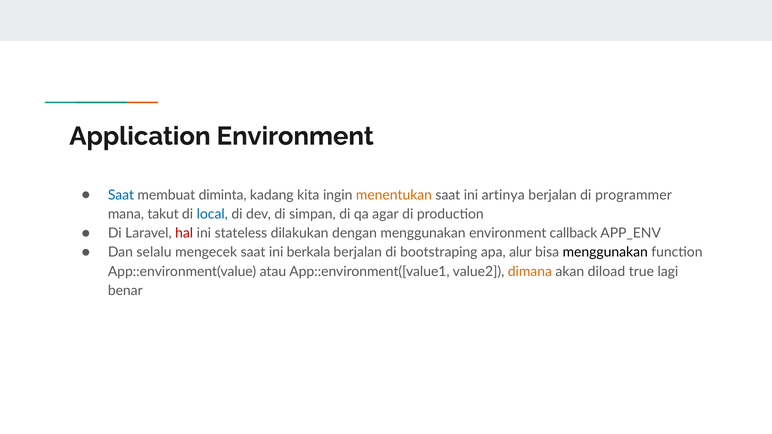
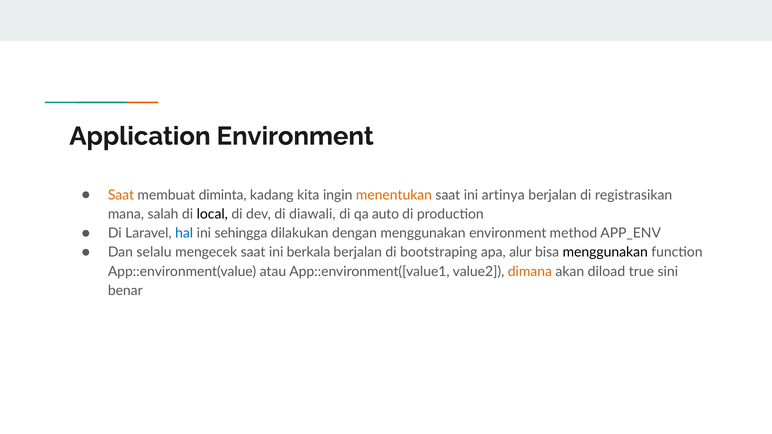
Saat at (121, 195) colour: blue -> orange
programmer: programmer -> registrasikan
takut: takut -> salah
local colour: blue -> black
simpan: simpan -> diawali
agar: agar -> auto
hal colour: red -> blue
stateless: stateless -> sehingga
callback: callback -> method
lagi: lagi -> sini
